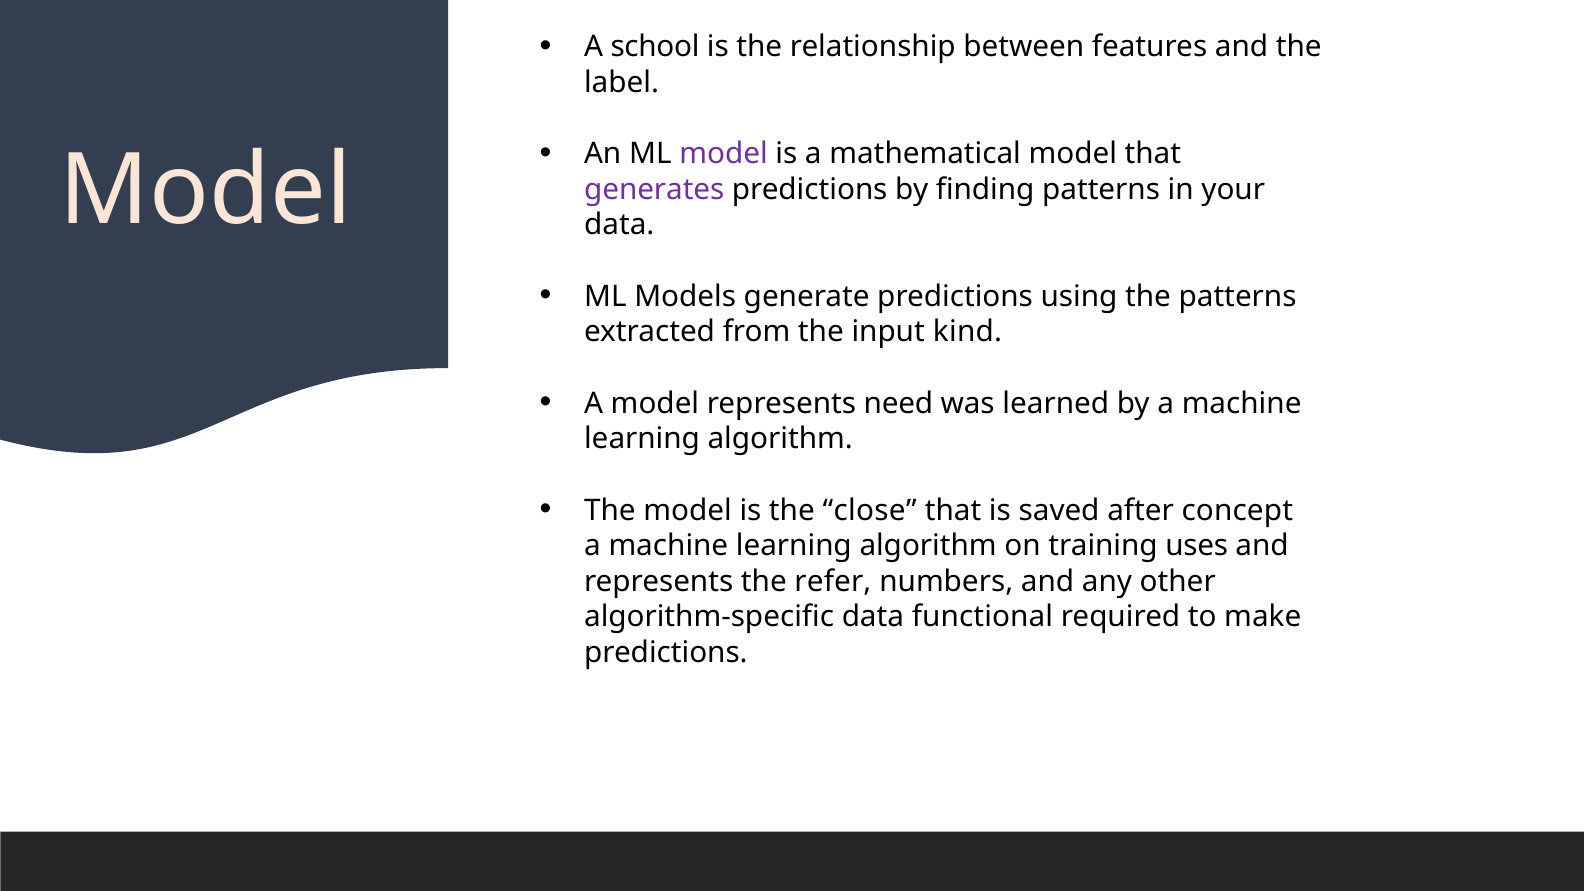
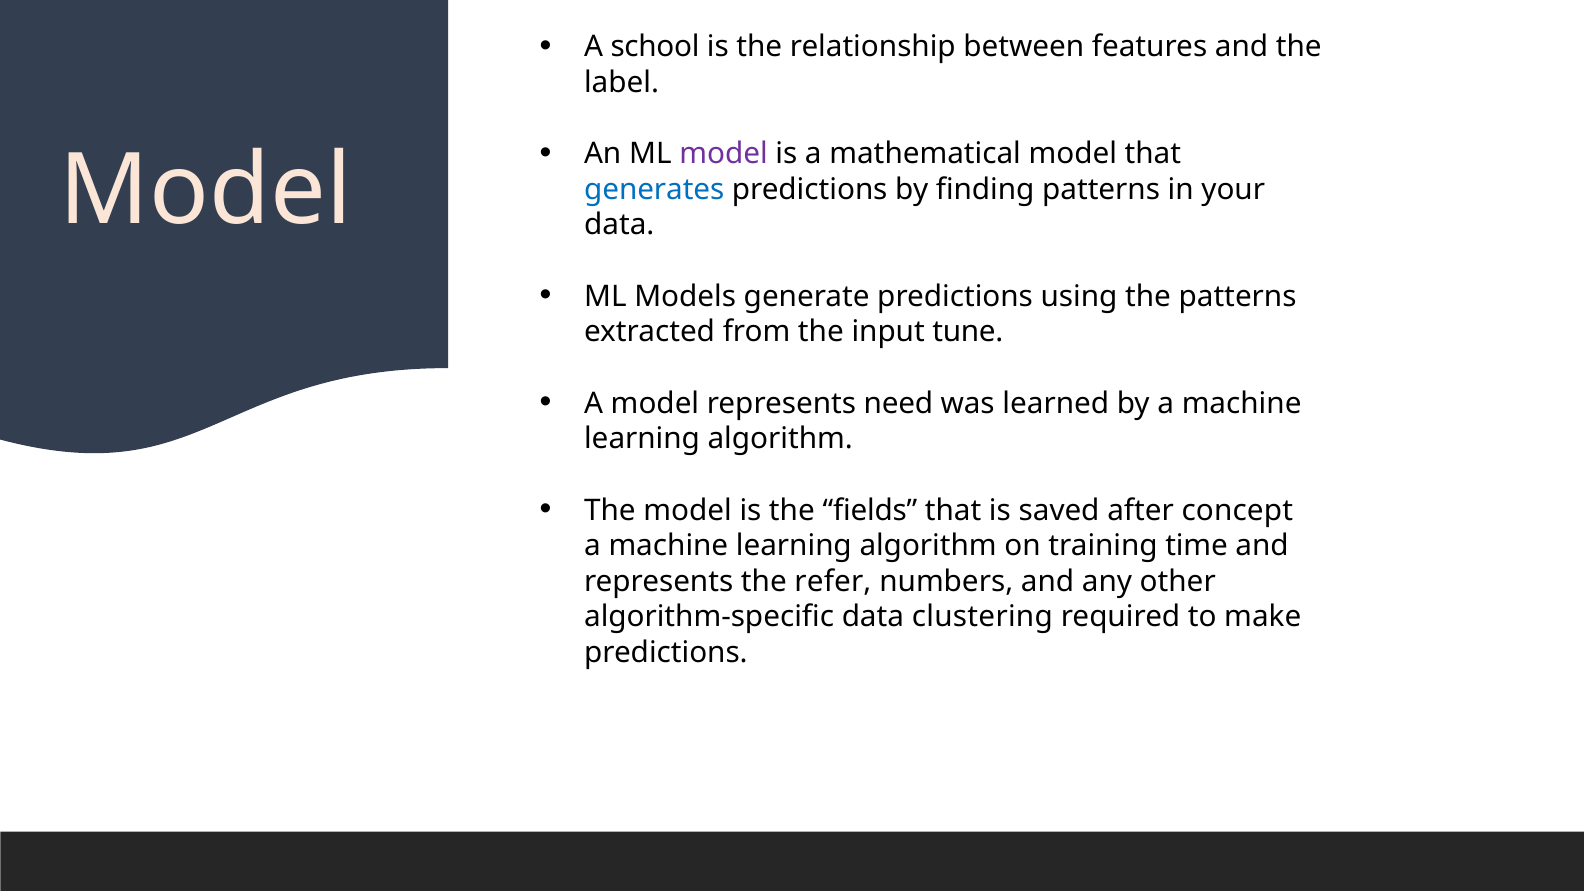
generates colour: purple -> blue
kind: kind -> tune
close: close -> fields
uses: uses -> time
functional: functional -> clustering
